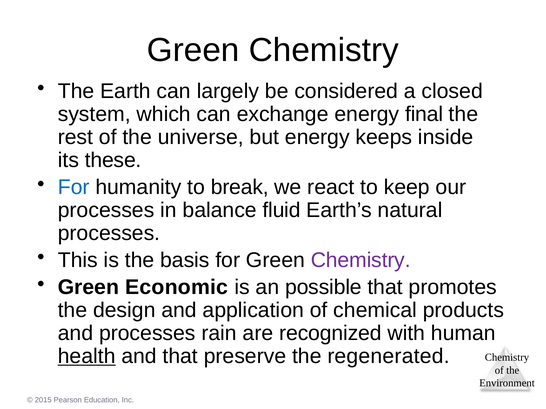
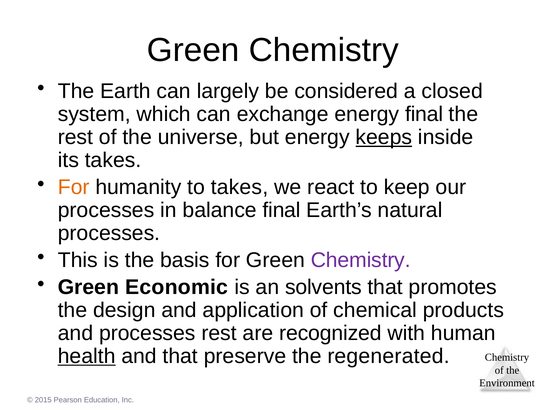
keeps underline: none -> present
its these: these -> takes
For at (74, 187) colour: blue -> orange
to break: break -> takes
balance fluid: fluid -> final
possible: possible -> solvents
processes rain: rain -> rest
